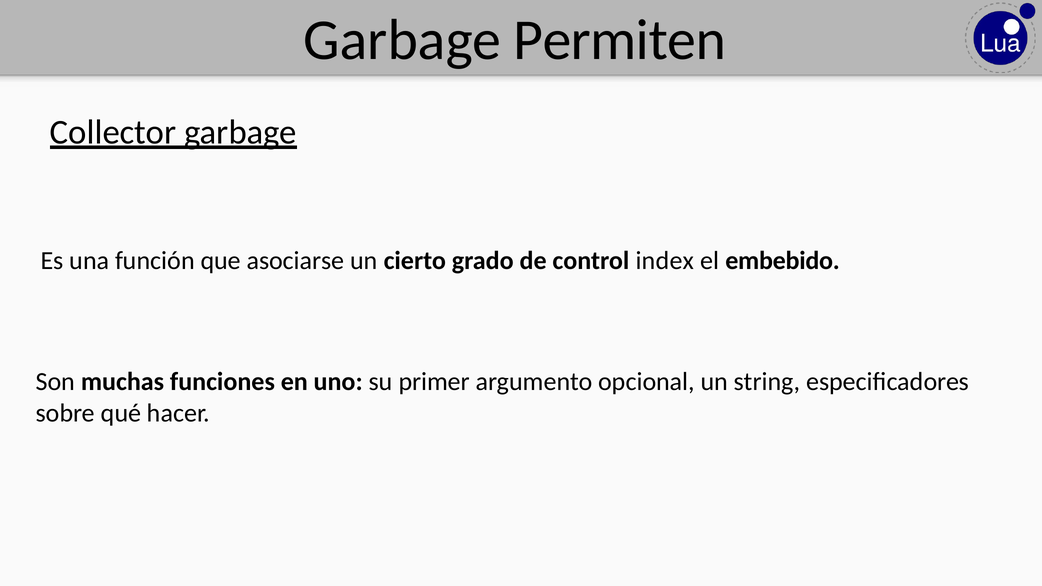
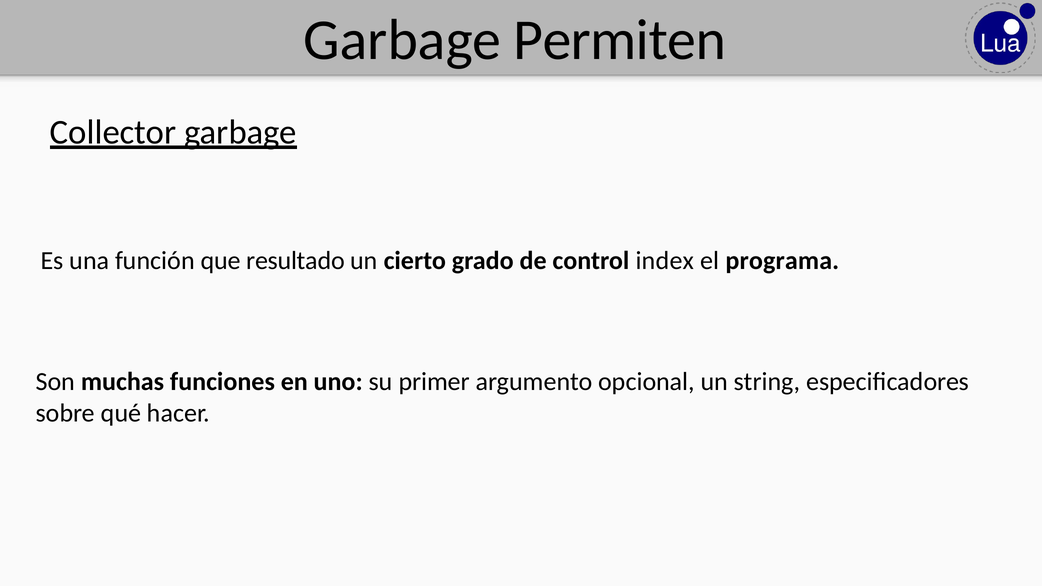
asociarse: asociarse -> resultado
embebido: embebido -> programa
